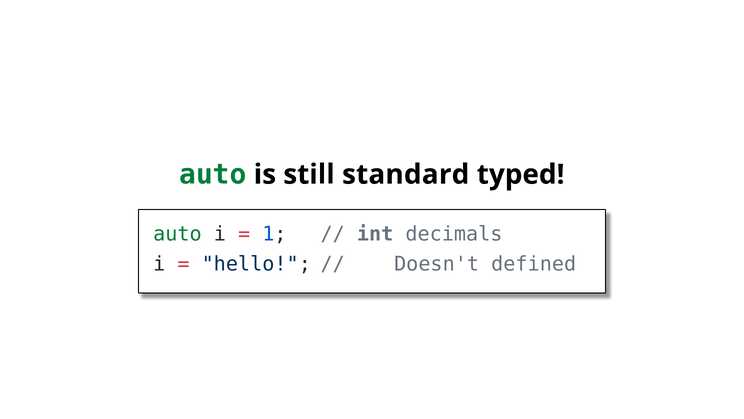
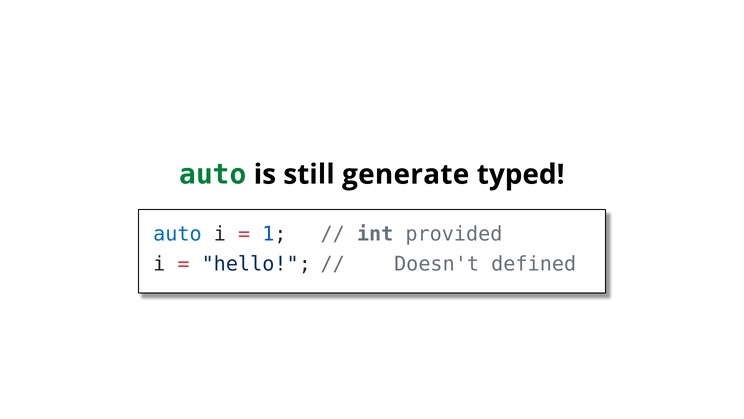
standard: standard -> generate
auto at (177, 234) colour: green -> blue
decimals: decimals -> provided
